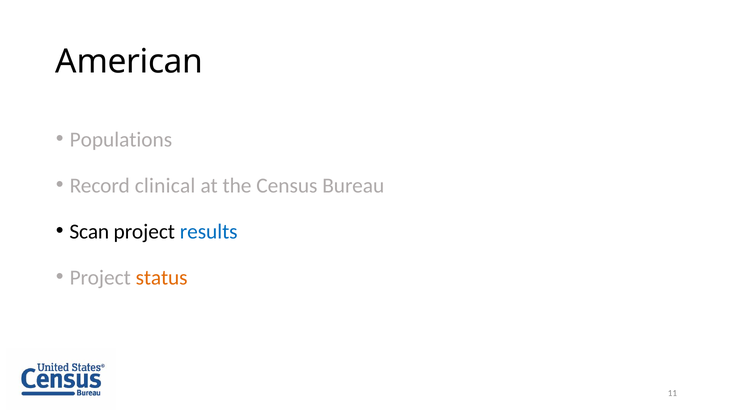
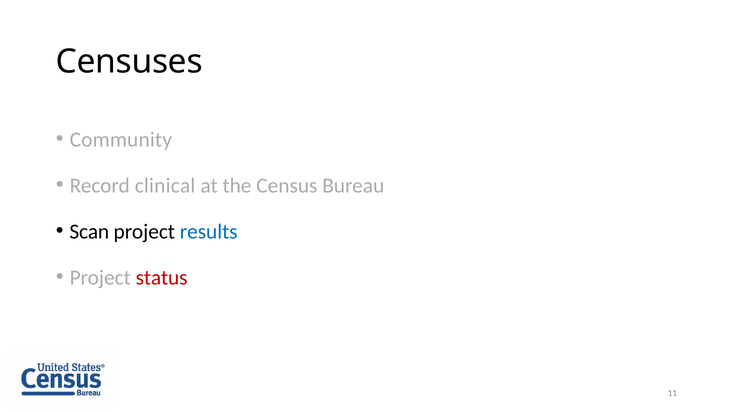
American: American -> Censuses
Populations: Populations -> Community
status colour: orange -> red
